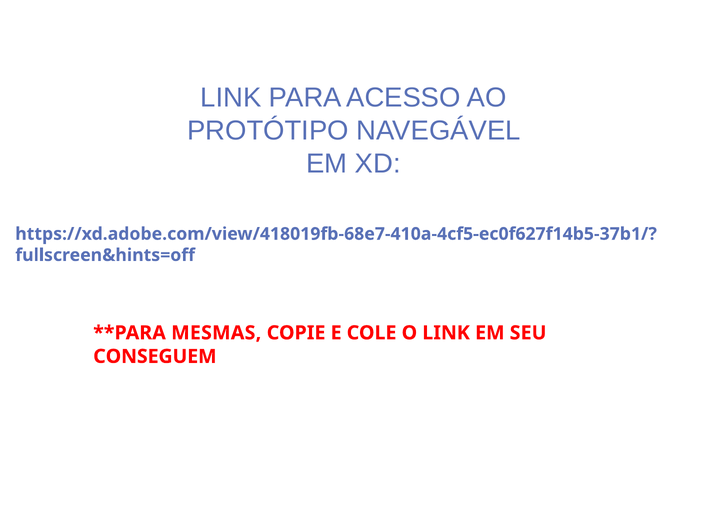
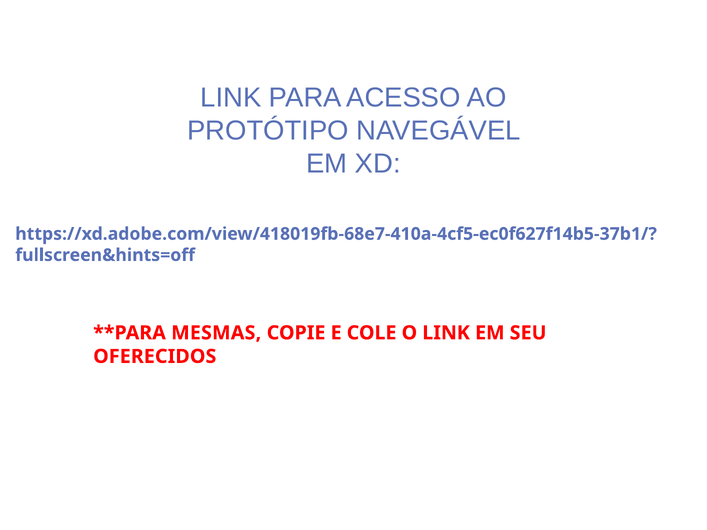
CONSEGUEM: CONSEGUEM -> OFERECIDOS
